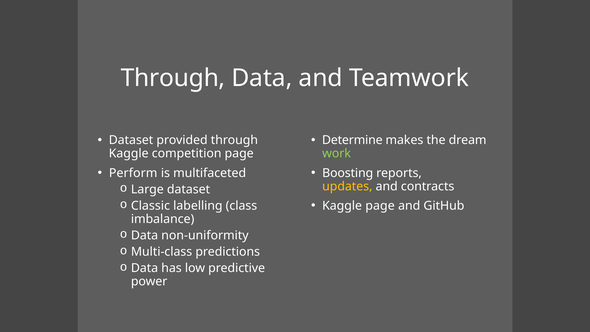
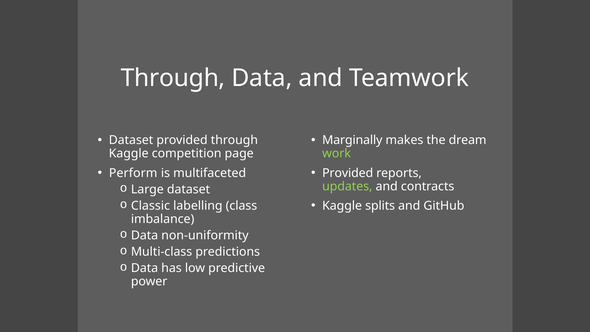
Determine: Determine -> Marginally
Boosting at (348, 173): Boosting -> Provided
updates colour: yellow -> light green
Kaggle page: page -> splits
